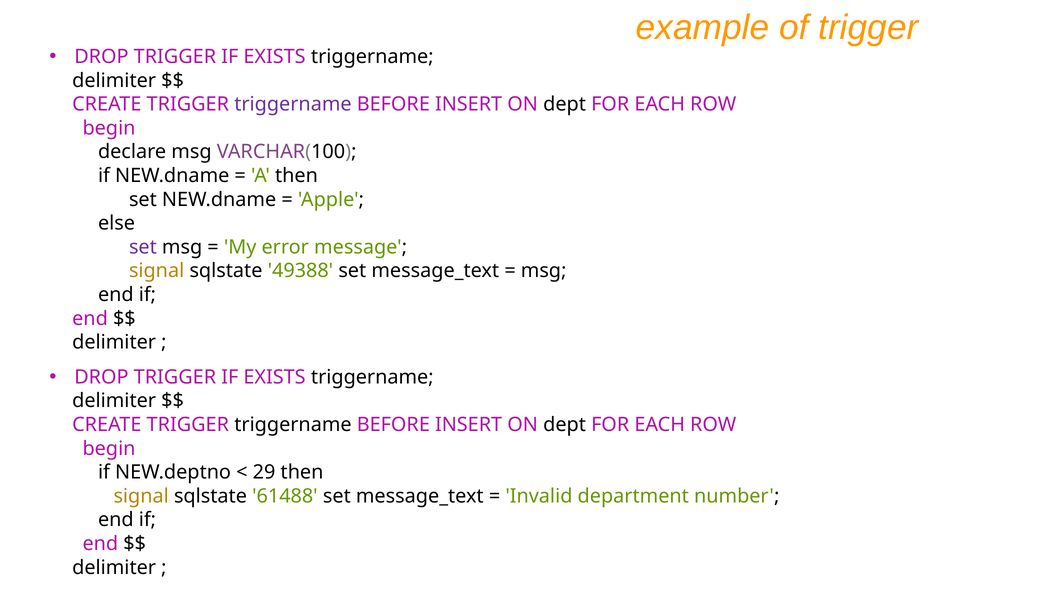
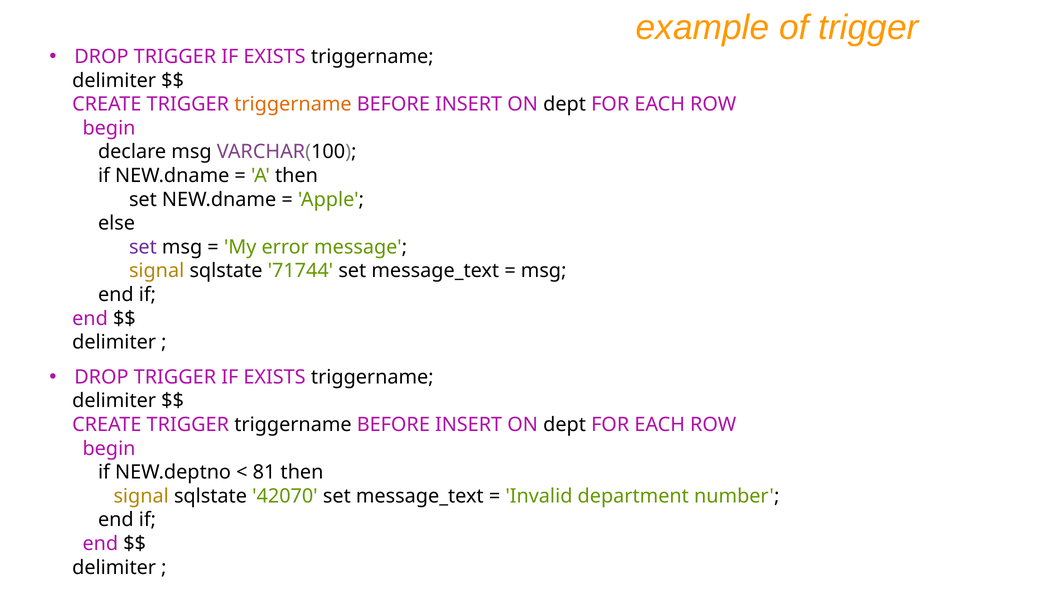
triggername at (293, 104) colour: purple -> orange
49388: 49388 -> 71744
29: 29 -> 81
61488: 61488 -> 42070
